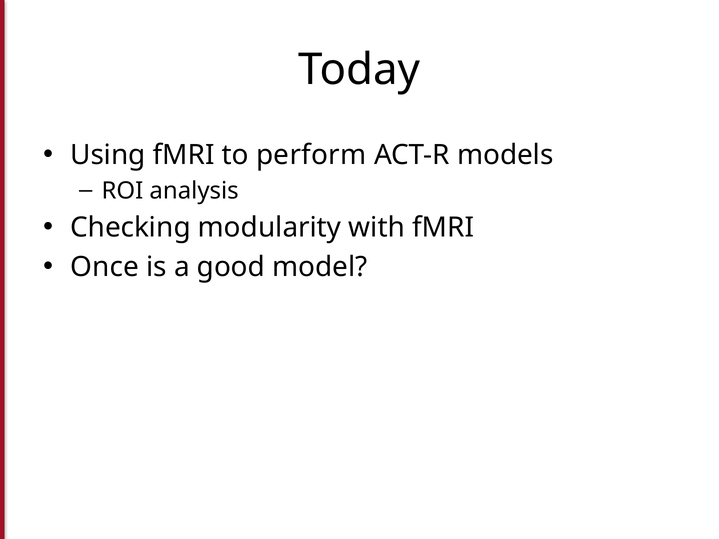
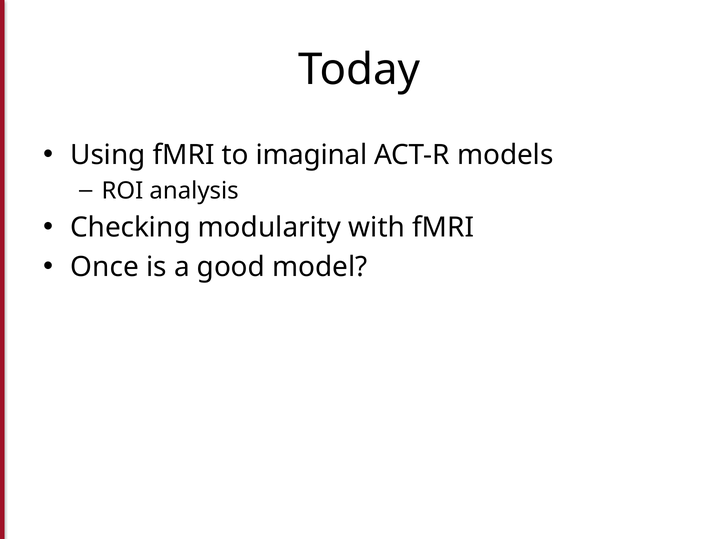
perform: perform -> imaginal
